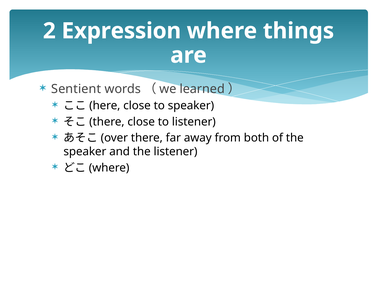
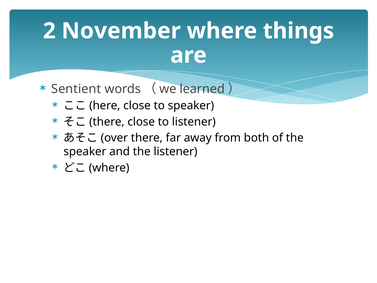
Expression: Expression -> November
